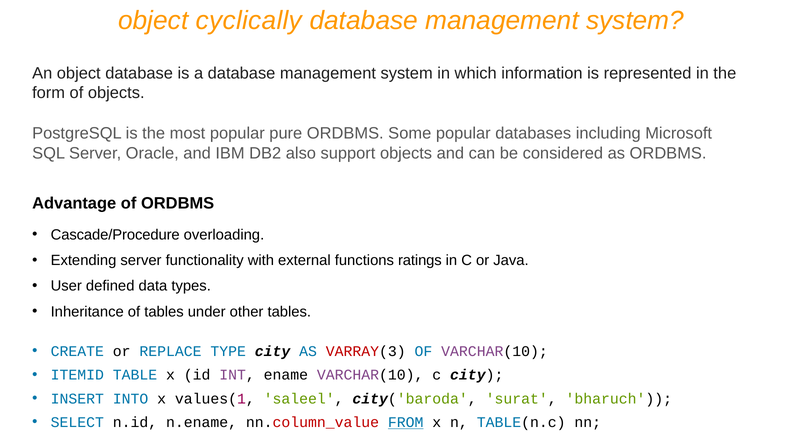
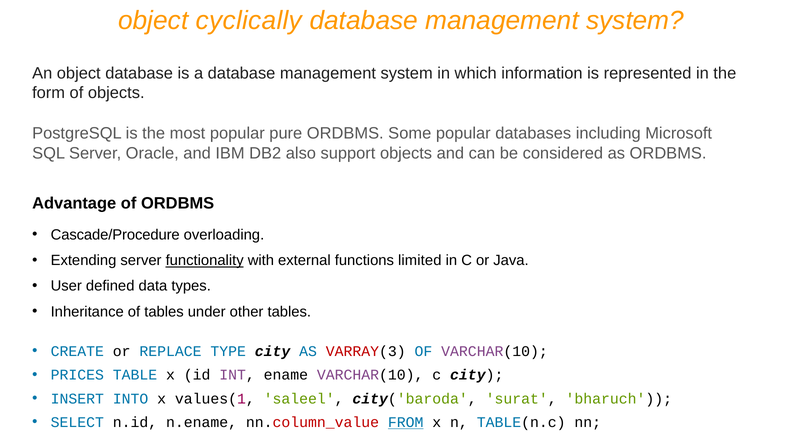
functionality underline: none -> present
ratings: ratings -> limited
ITEMID: ITEMID -> PRICES
